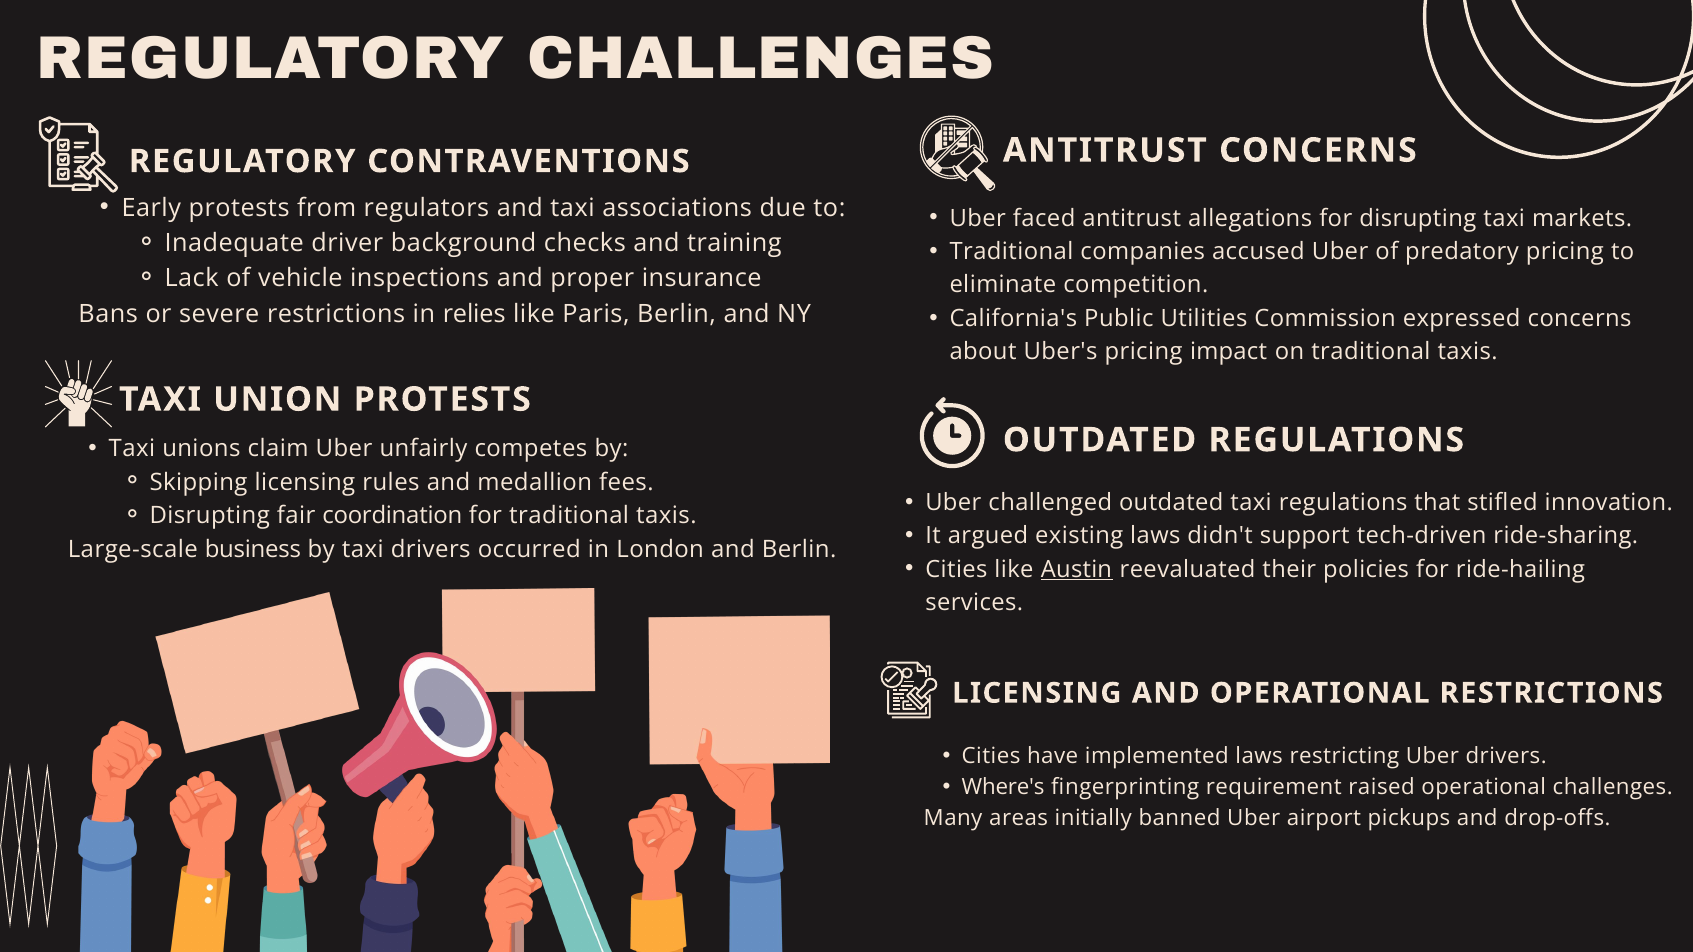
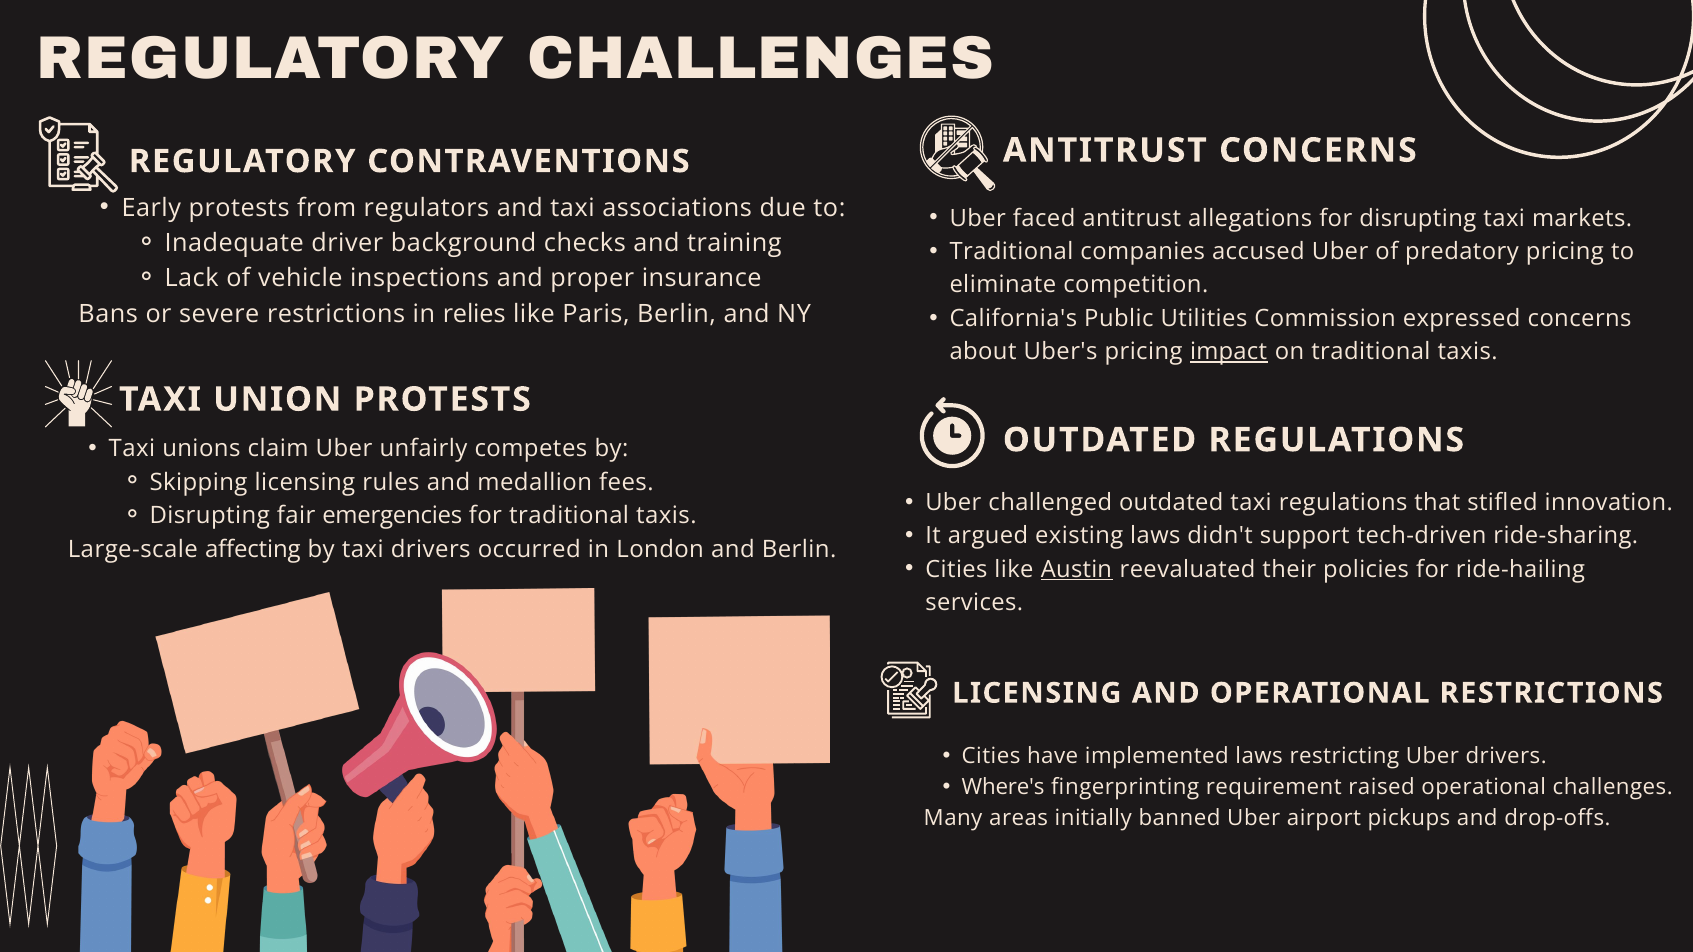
impact underline: none -> present
coordination: coordination -> emergencies
business: business -> affecting
